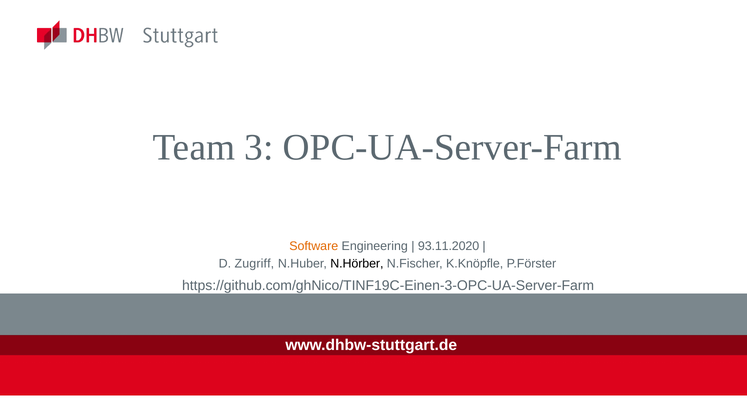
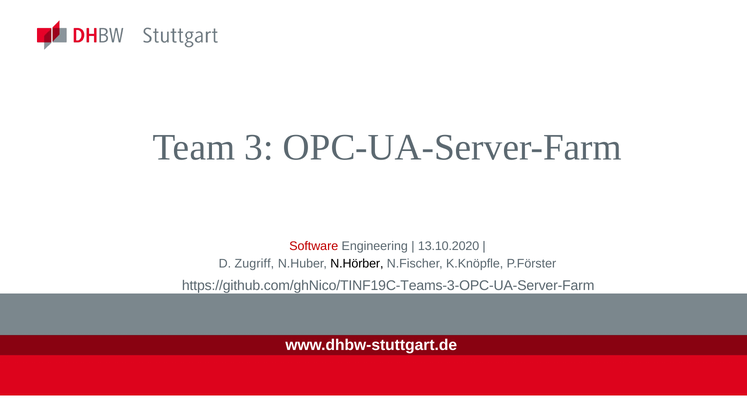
Software colour: orange -> red
93.11.2020: 93.11.2020 -> 13.10.2020
https://github.com/ghNico/TINF19C-Einen-3-OPC-UA-Server-Farm: https://github.com/ghNico/TINF19C-Einen-3-OPC-UA-Server-Farm -> https://github.com/ghNico/TINF19C-Teams-3-OPC-UA-Server-Farm
